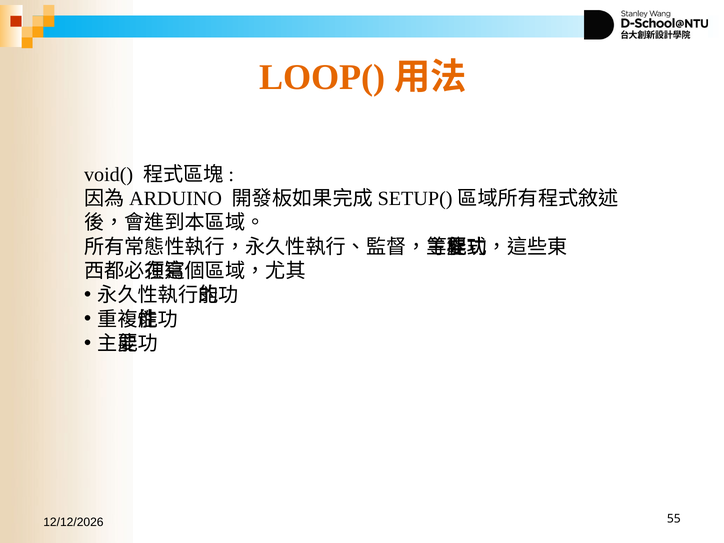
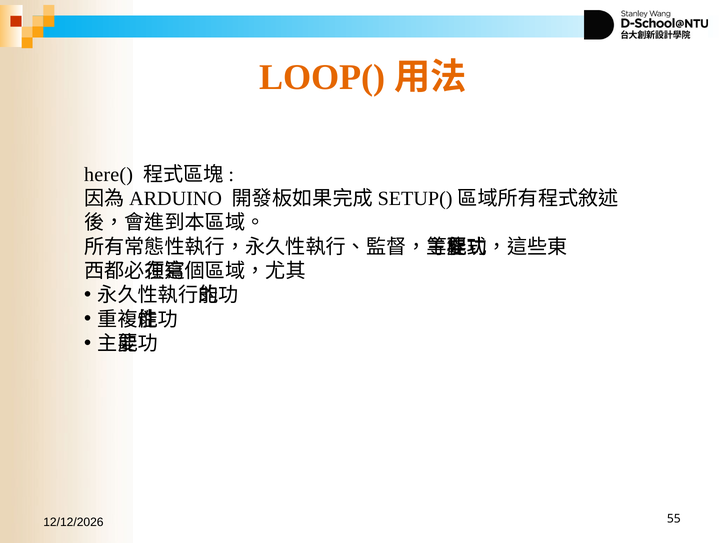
void(: void( -> here(
